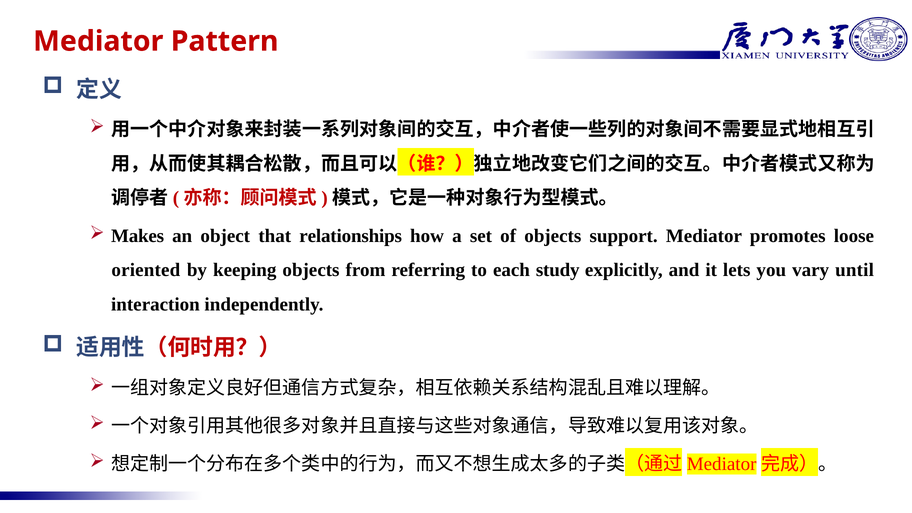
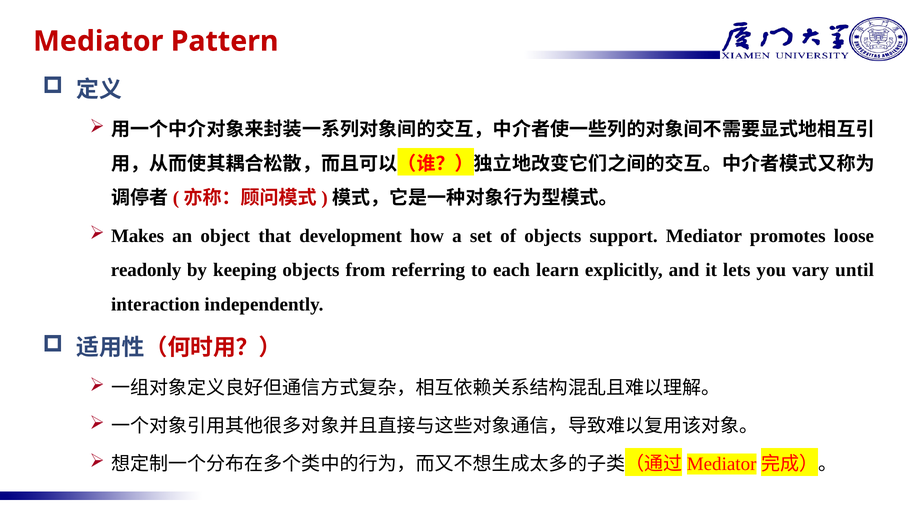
relationships: relationships -> development
oriented: oriented -> readonly
study: study -> learn
